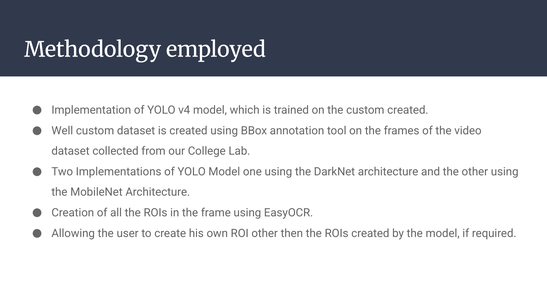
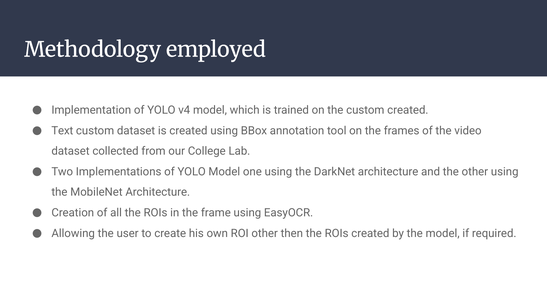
Well: Well -> Text
